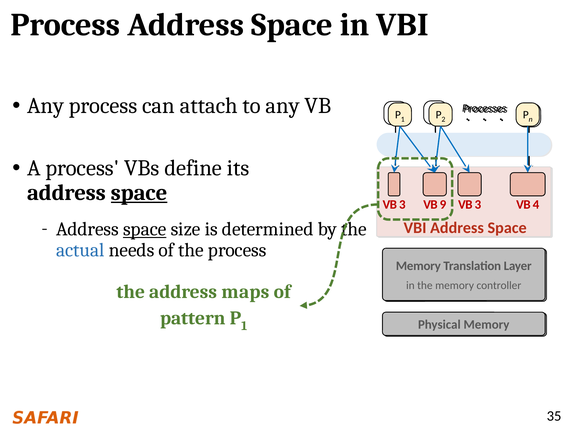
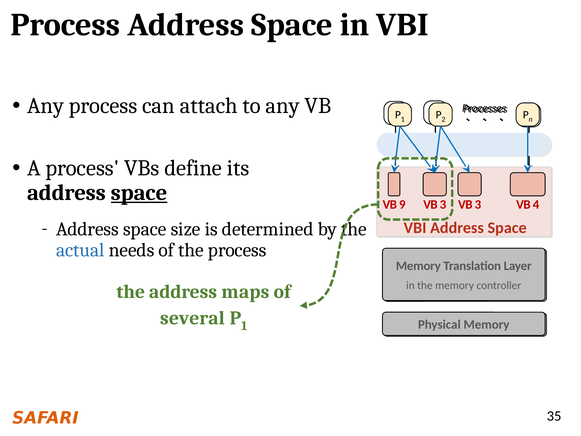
3 at (402, 204): 3 -> 9
9 at (443, 204): 9 -> 3
space at (145, 229) underline: present -> none
pattern: pattern -> several
